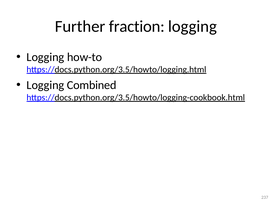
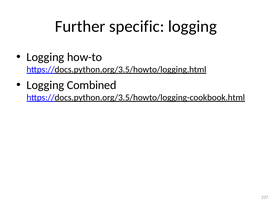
fraction: fraction -> specific
